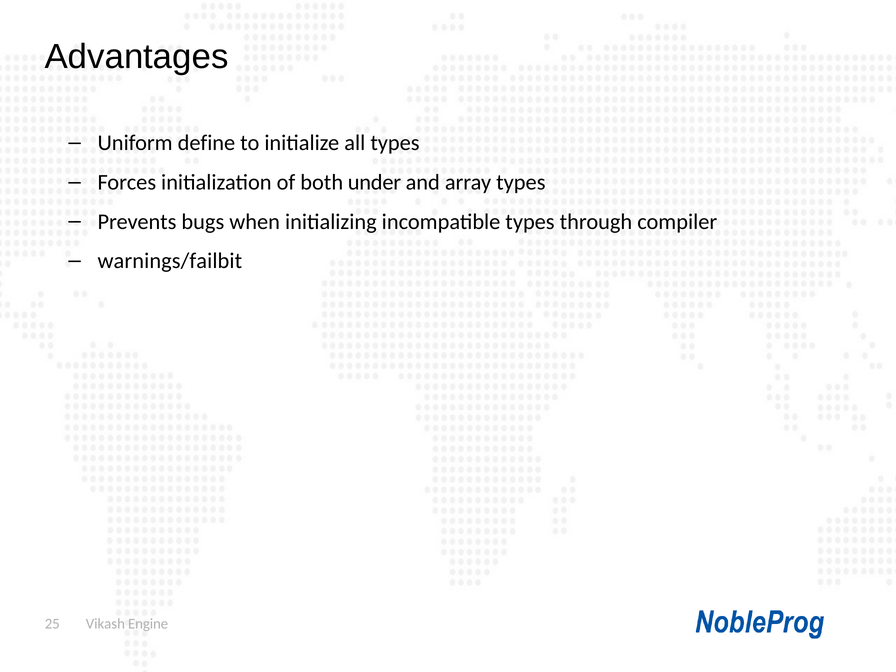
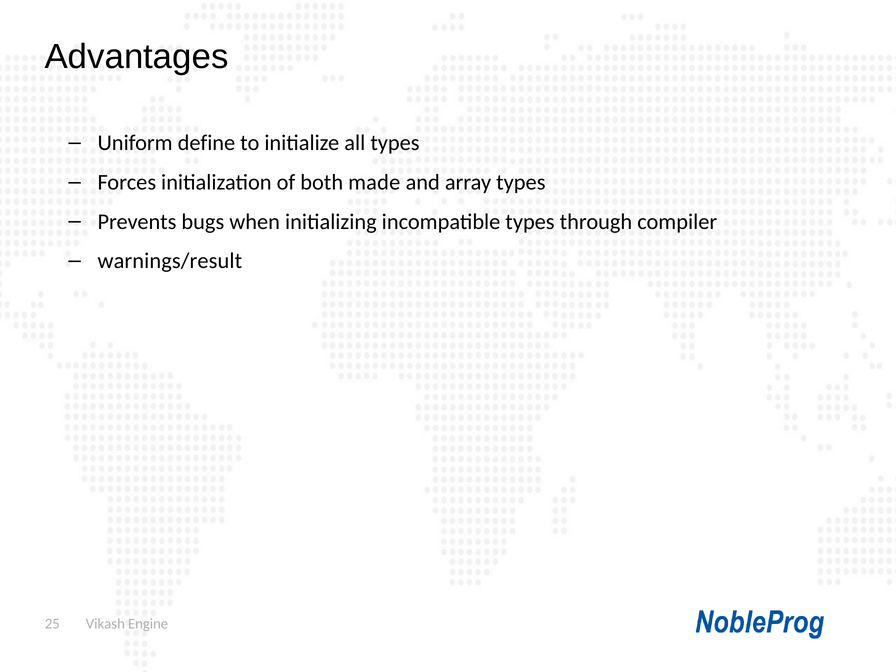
under: under -> made
warnings/failbit: warnings/failbit -> warnings/result
